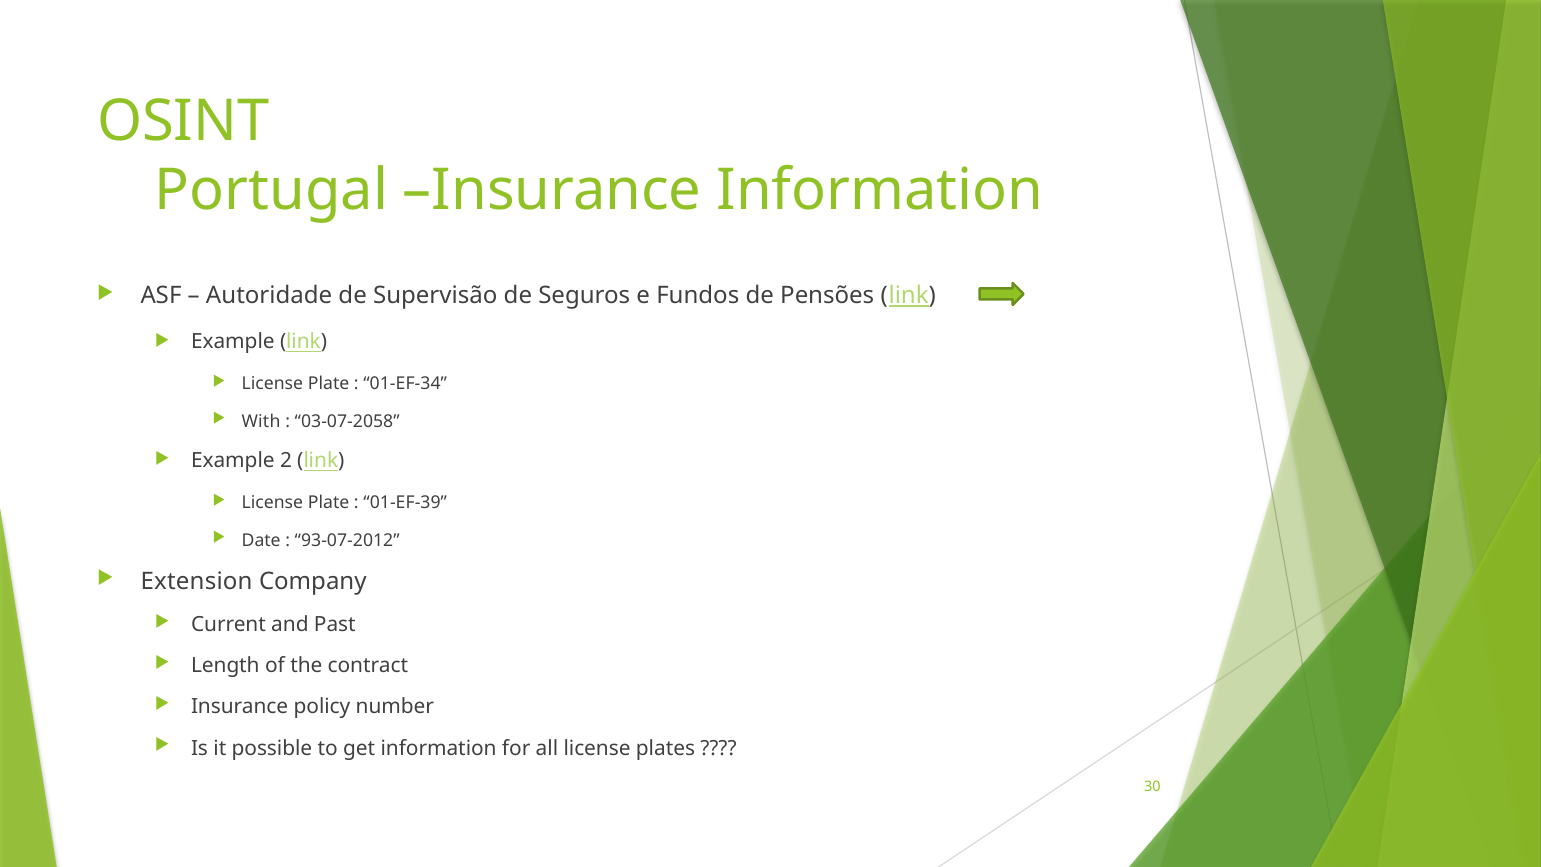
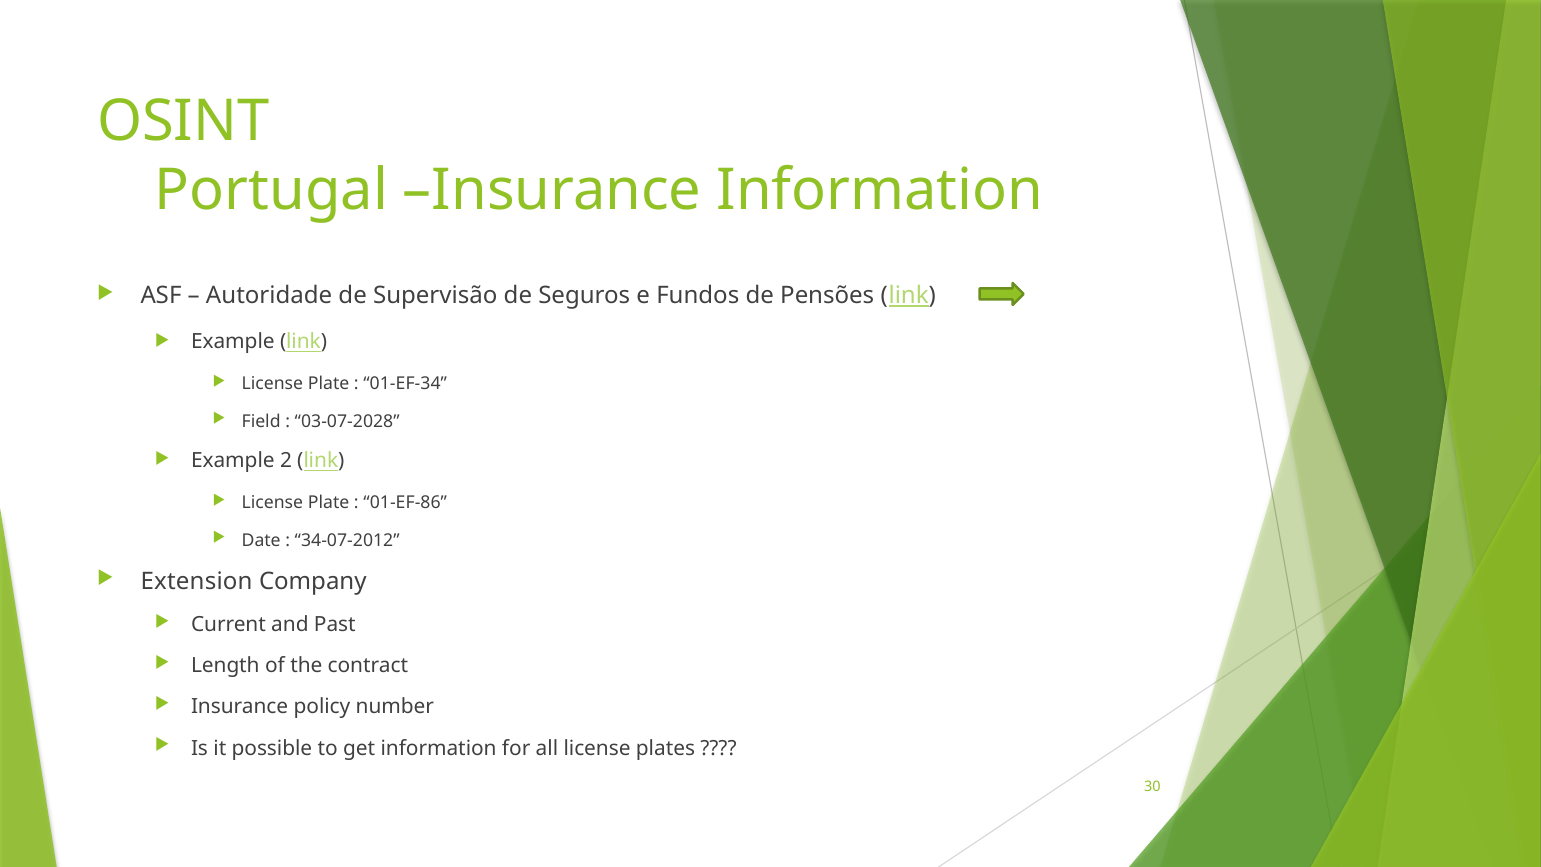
With: With -> Field
03-07-2058: 03-07-2058 -> 03-07-2028
01-EF-39: 01-EF-39 -> 01-EF-86
93-07-2012: 93-07-2012 -> 34-07-2012
